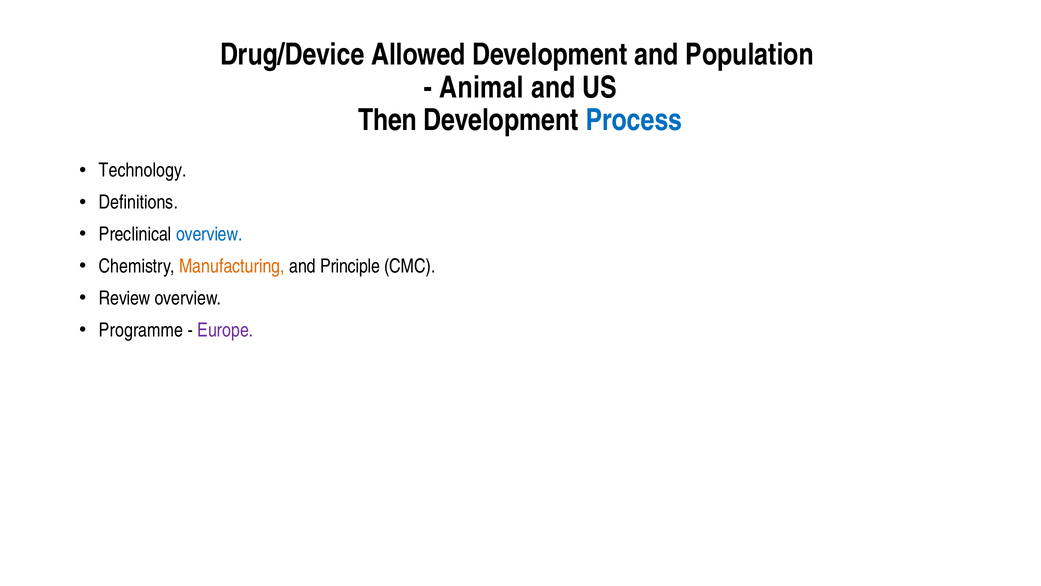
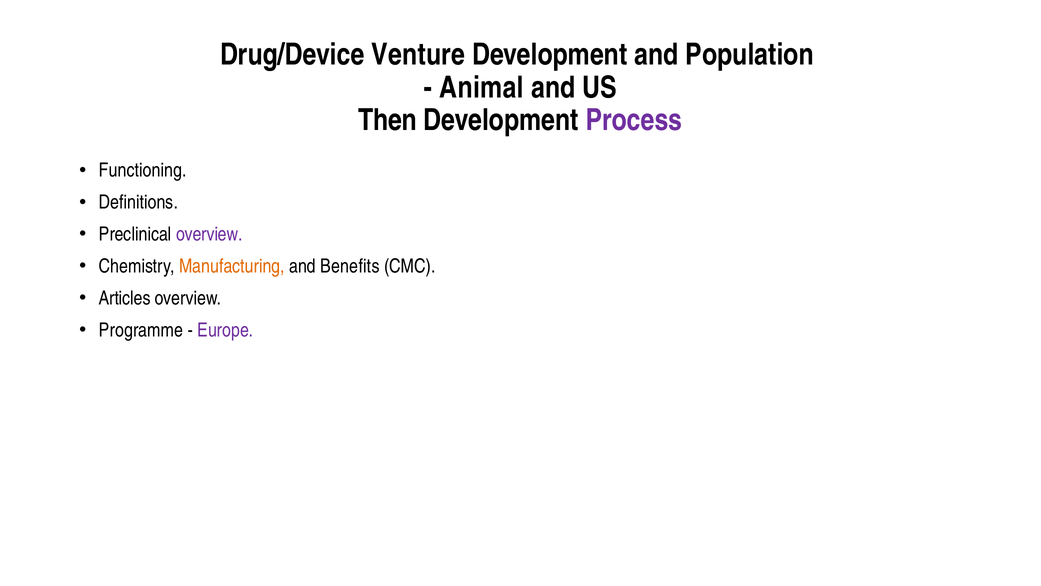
Allowed: Allowed -> Venture
Process colour: blue -> purple
Technology: Technology -> Functioning
overview at (209, 234) colour: blue -> purple
Principle: Principle -> Benefits
Review: Review -> Articles
